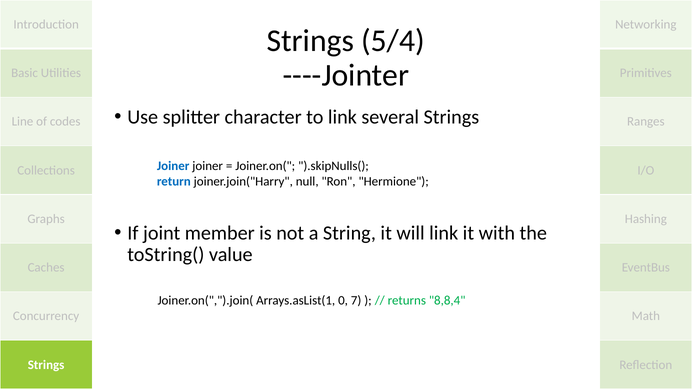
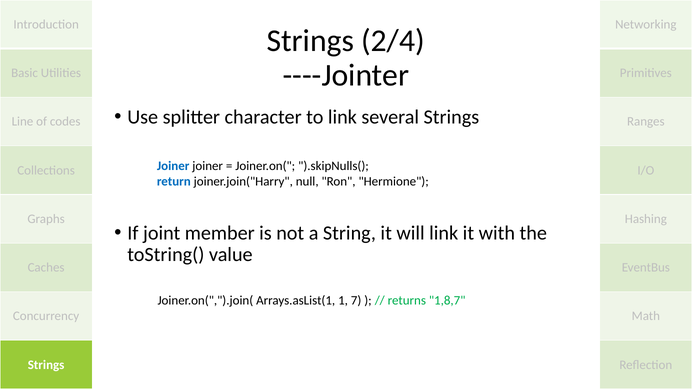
5/4: 5/4 -> 2/4
0: 0 -> 1
8,8,4: 8,8,4 -> 1,8,7
